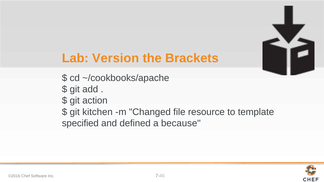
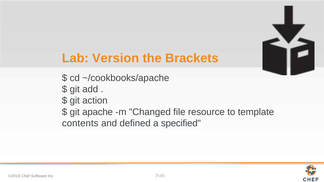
kitchen: kitchen -> apache
specified: specified -> contents
because: because -> specified
